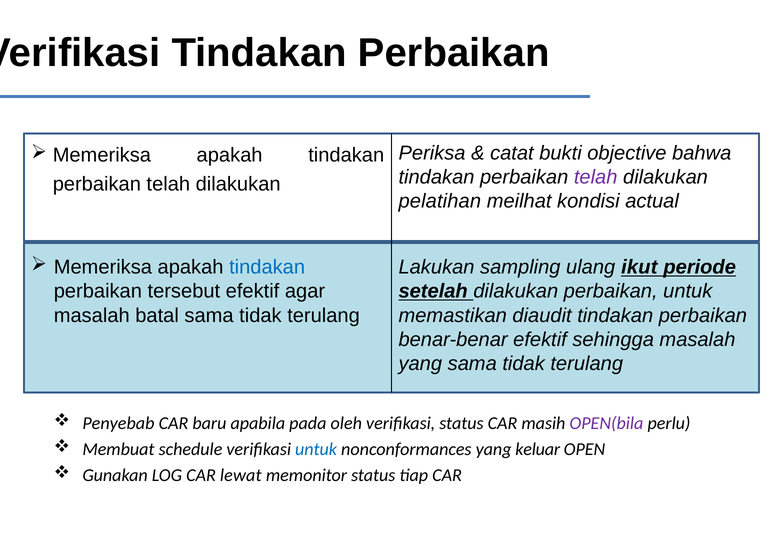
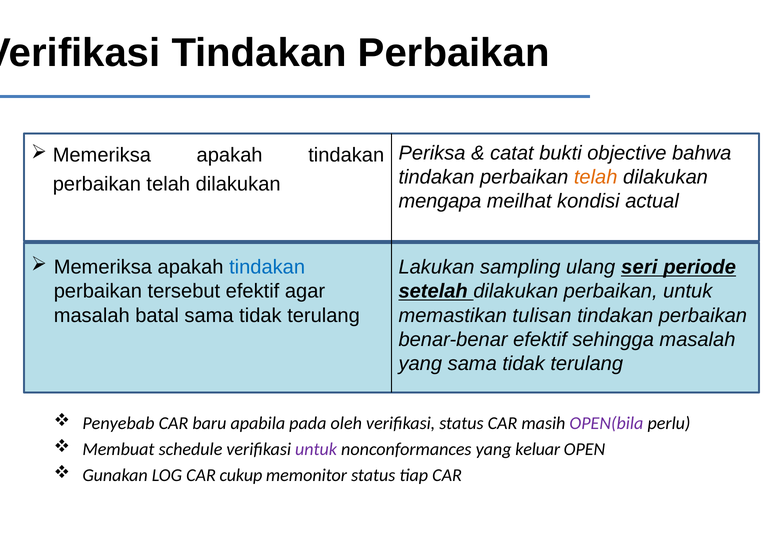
telah at (596, 177) colour: purple -> orange
pelatihan: pelatihan -> mengapa
ikut: ikut -> seri
diaudit: diaudit -> tulisan
untuk at (316, 450) colour: blue -> purple
lewat: lewat -> cukup
